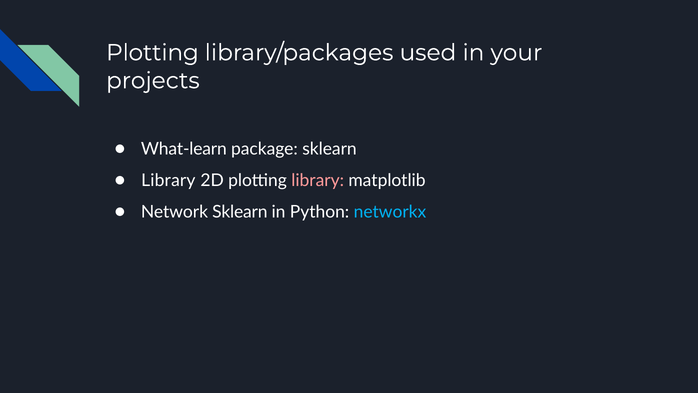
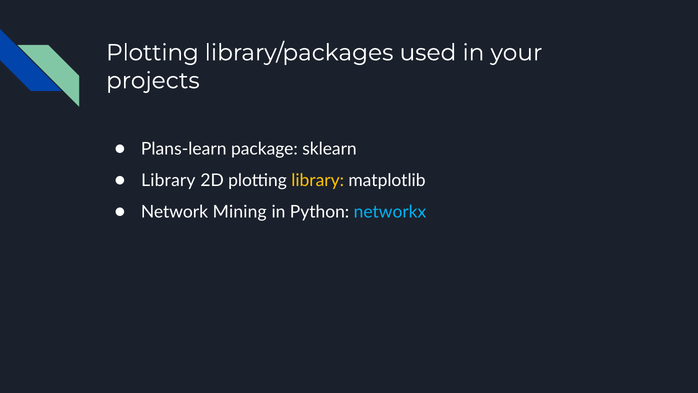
What-learn: What-learn -> Plans-learn
library at (318, 180) colour: pink -> yellow
Network Sklearn: Sklearn -> Mining
